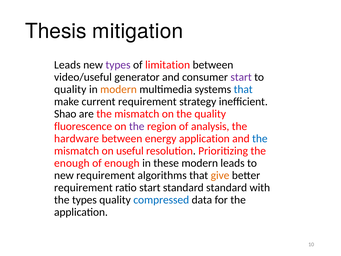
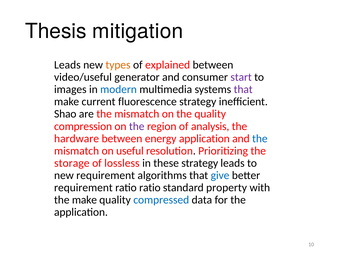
types at (118, 65) colour: purple -> orange
limitation: limitation -> explained
quality at (70, 89): quality -> images
modern at (119, 89) colour: orange -> blue
that at (243, 89) colour: blue -> purple
current requirement: requirement -> fluorescence
fluorescence: fluorescence -> compression
enough at (72, 163): enough -> storage
of enough: enough -> lossless
these modern: modern -> strategy
give colour: orange -> blue
ratio start: start -> ratio
standard standard: standard -> property
the types: types -> make
